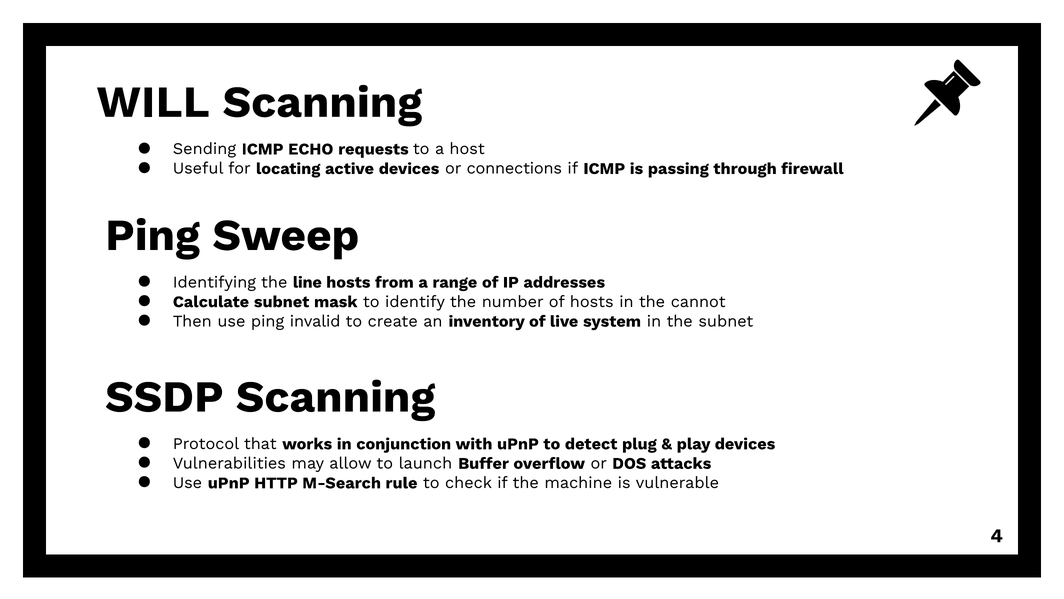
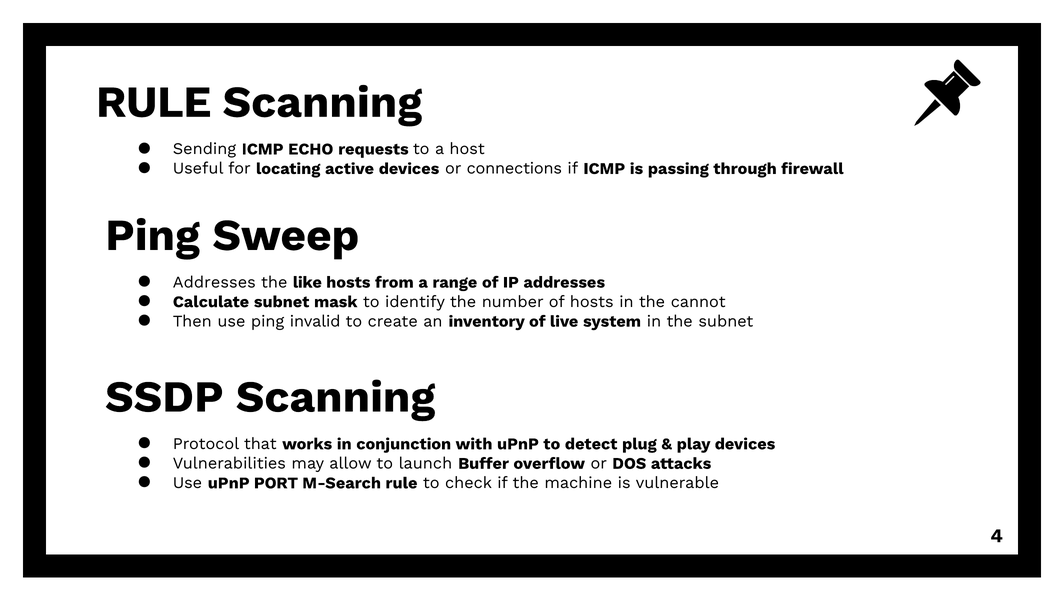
WILL at (153, 102): WILL -> RULE
Identifying at (214, 282): Identifying -> Addresses
line: line -> like
HTTP: HTTP -> PORT
